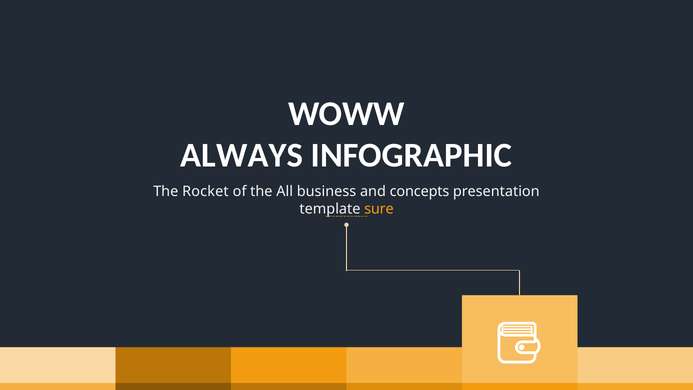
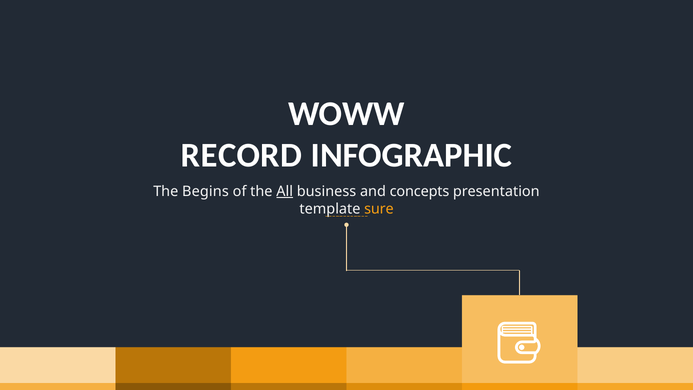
ALWAYS: ALWAYS -> RECORD
Rocket: Rocket -> Begins
All underline: none -> present
